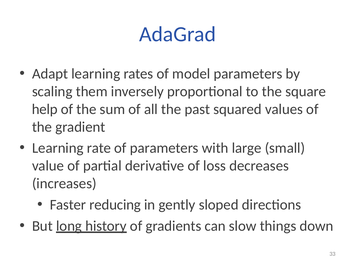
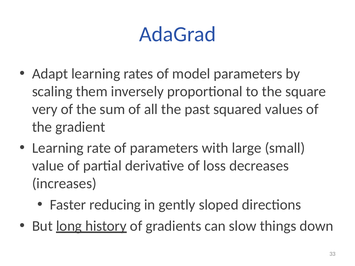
help: help -> very
